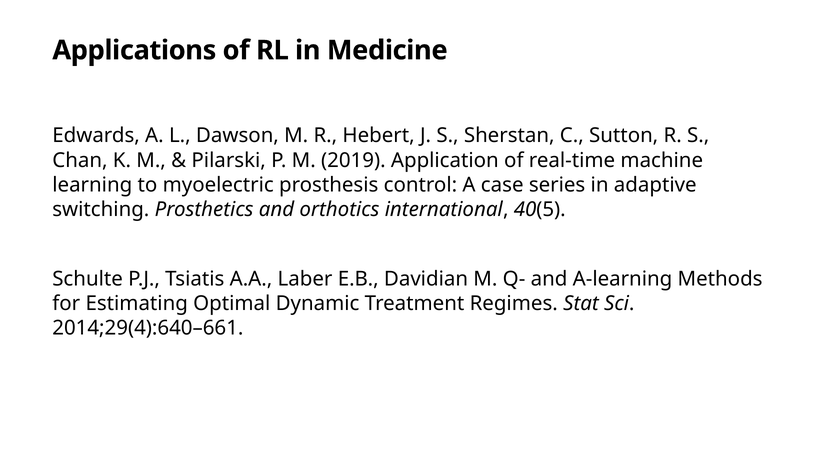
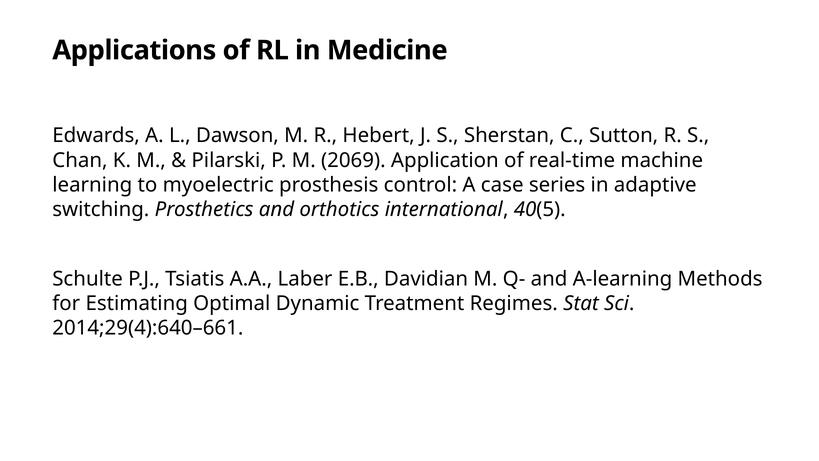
2019: 2019 -> 2069
